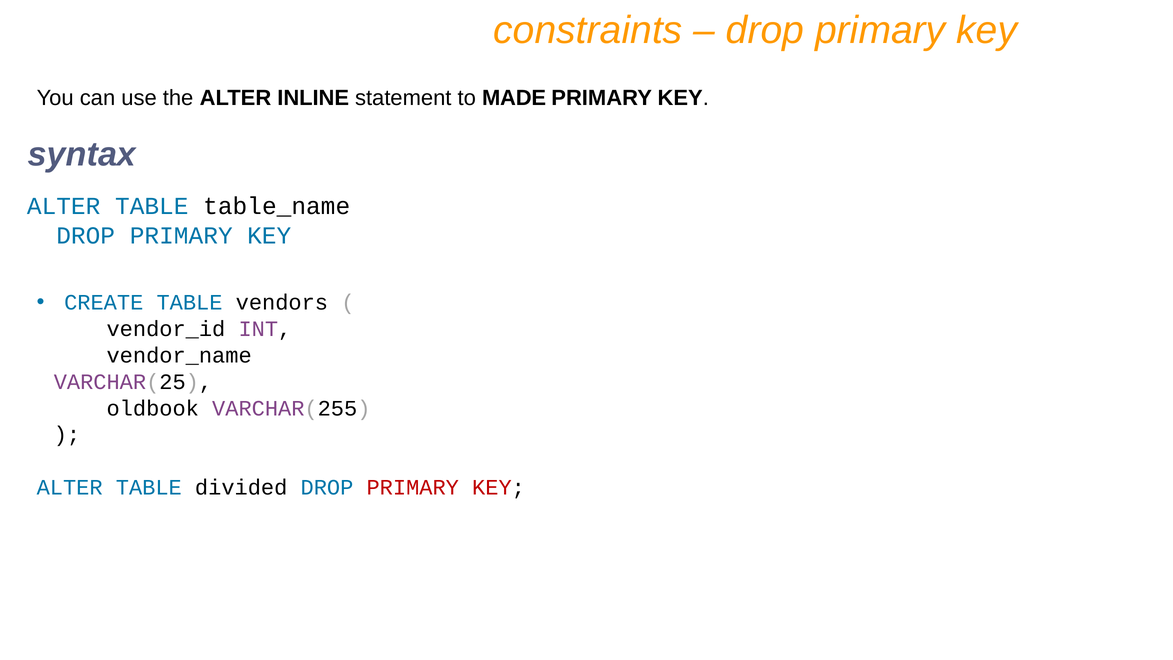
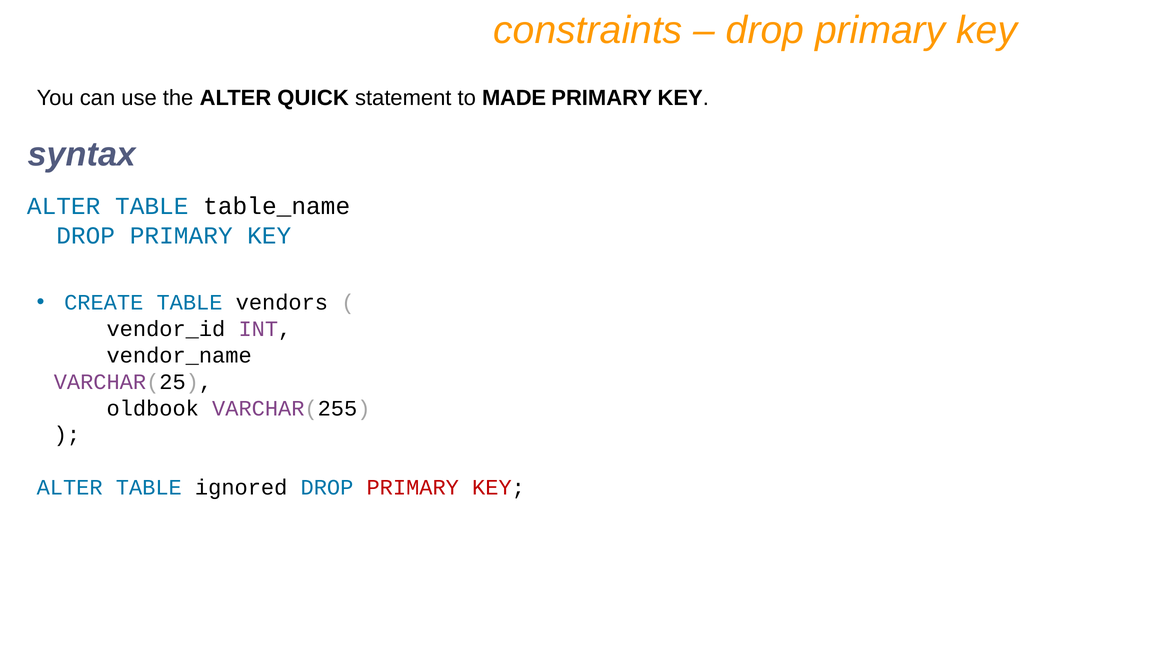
INLINE: INLINE -> QUICK
divided: divided -> ignored
